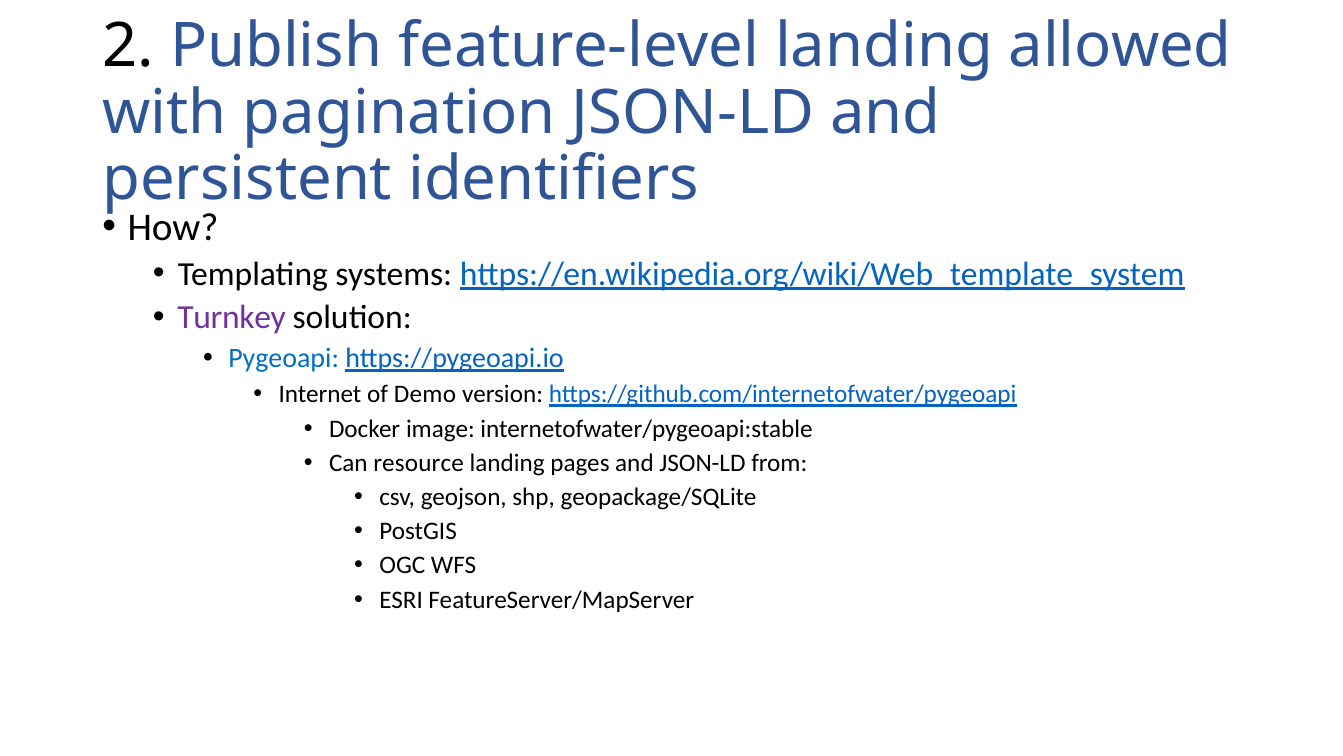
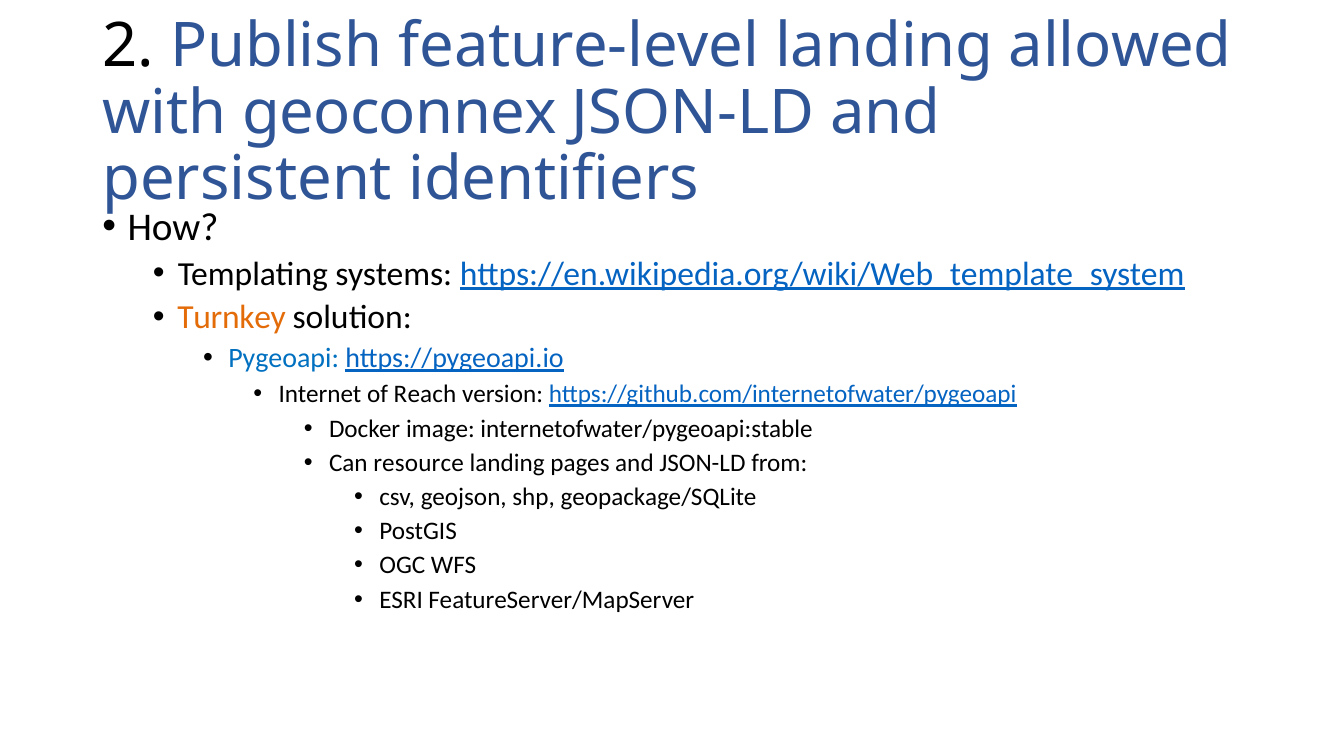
pagination: pagination -> geoconnex
Turnkey colour: purple -> orange
Demo: Demo -> Reach
